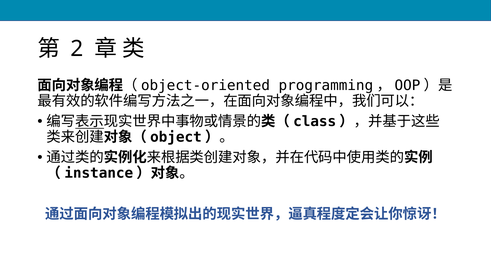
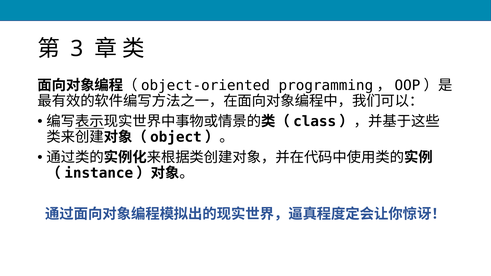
2: 2 -> 3
